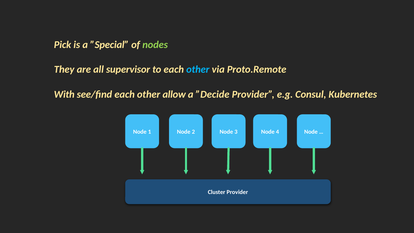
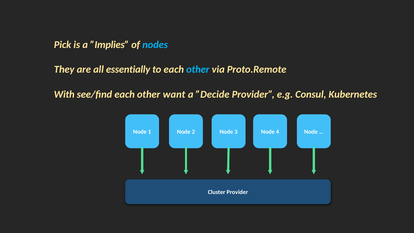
”Special: ”Special -> ”Implies
nodes colour: light green -> light blue
supervisor: supervisor -> essentially
allow: allow -> want
